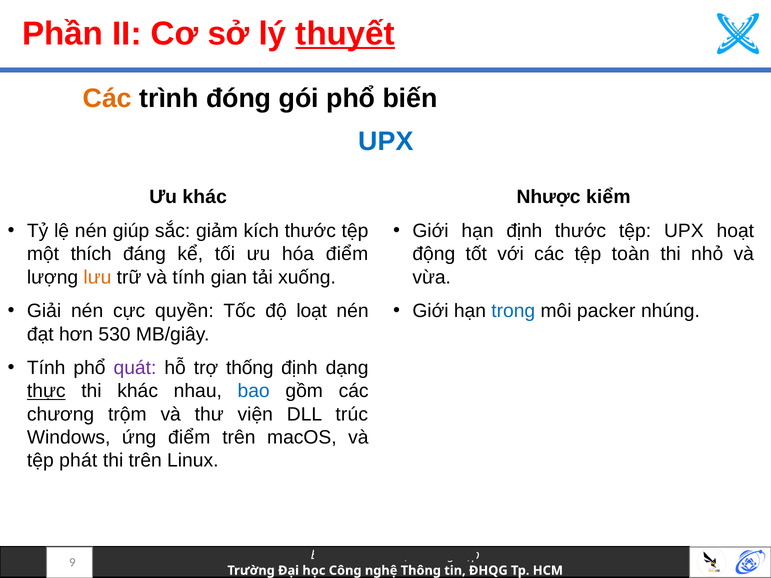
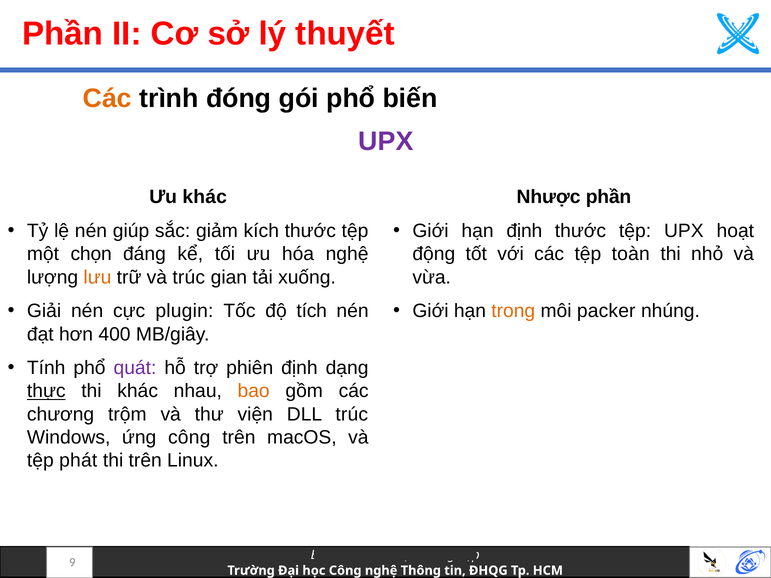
thuyết underline: present -> none
UPX at (386, 142) colour: blue -> purple
Nhược kiểm: kiểm -> phần
thích: thích -> chọn
hóa điểm: điểm -> nghệ
và tính: tính -> trúc
trong colour: blue -> orange
quyền: quyền -> plugin
loạt: loạt -> tích
530: 530 -> 400
thống: thống -> phiên
bao colour: blue -> orange
ứng điểm: điểm -> công
